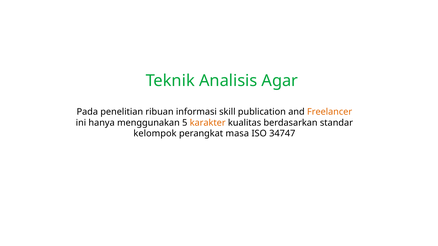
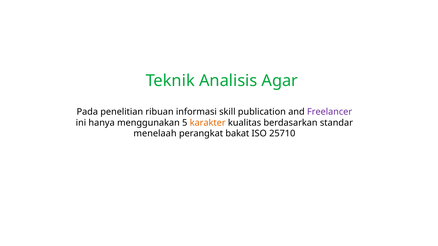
Freelancer colour: orange -> purple
kelompok: kelompok -> menelaah
masa: masa -> bakat
34747: 34747 -> 25710
